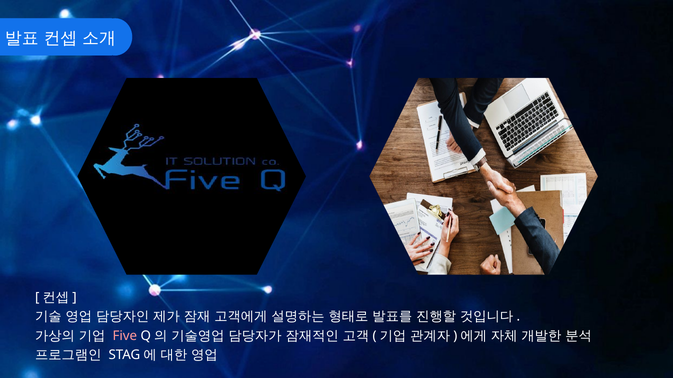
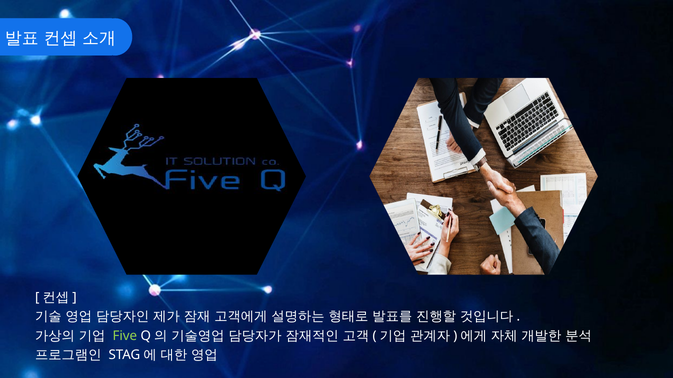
Five colour: pink -> light green
